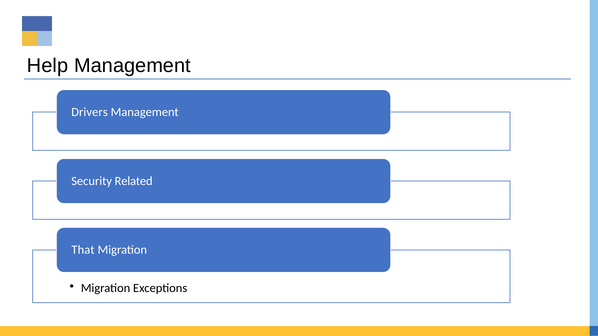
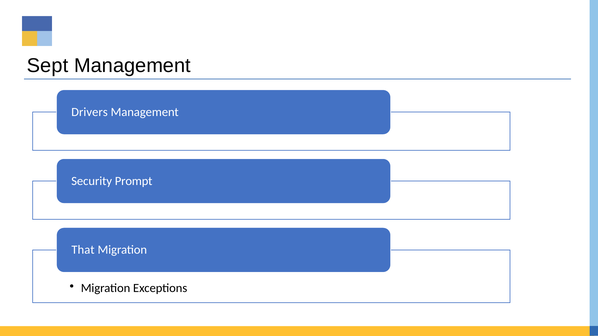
Help: Help -> Sept
Related: Related -> Prompt
